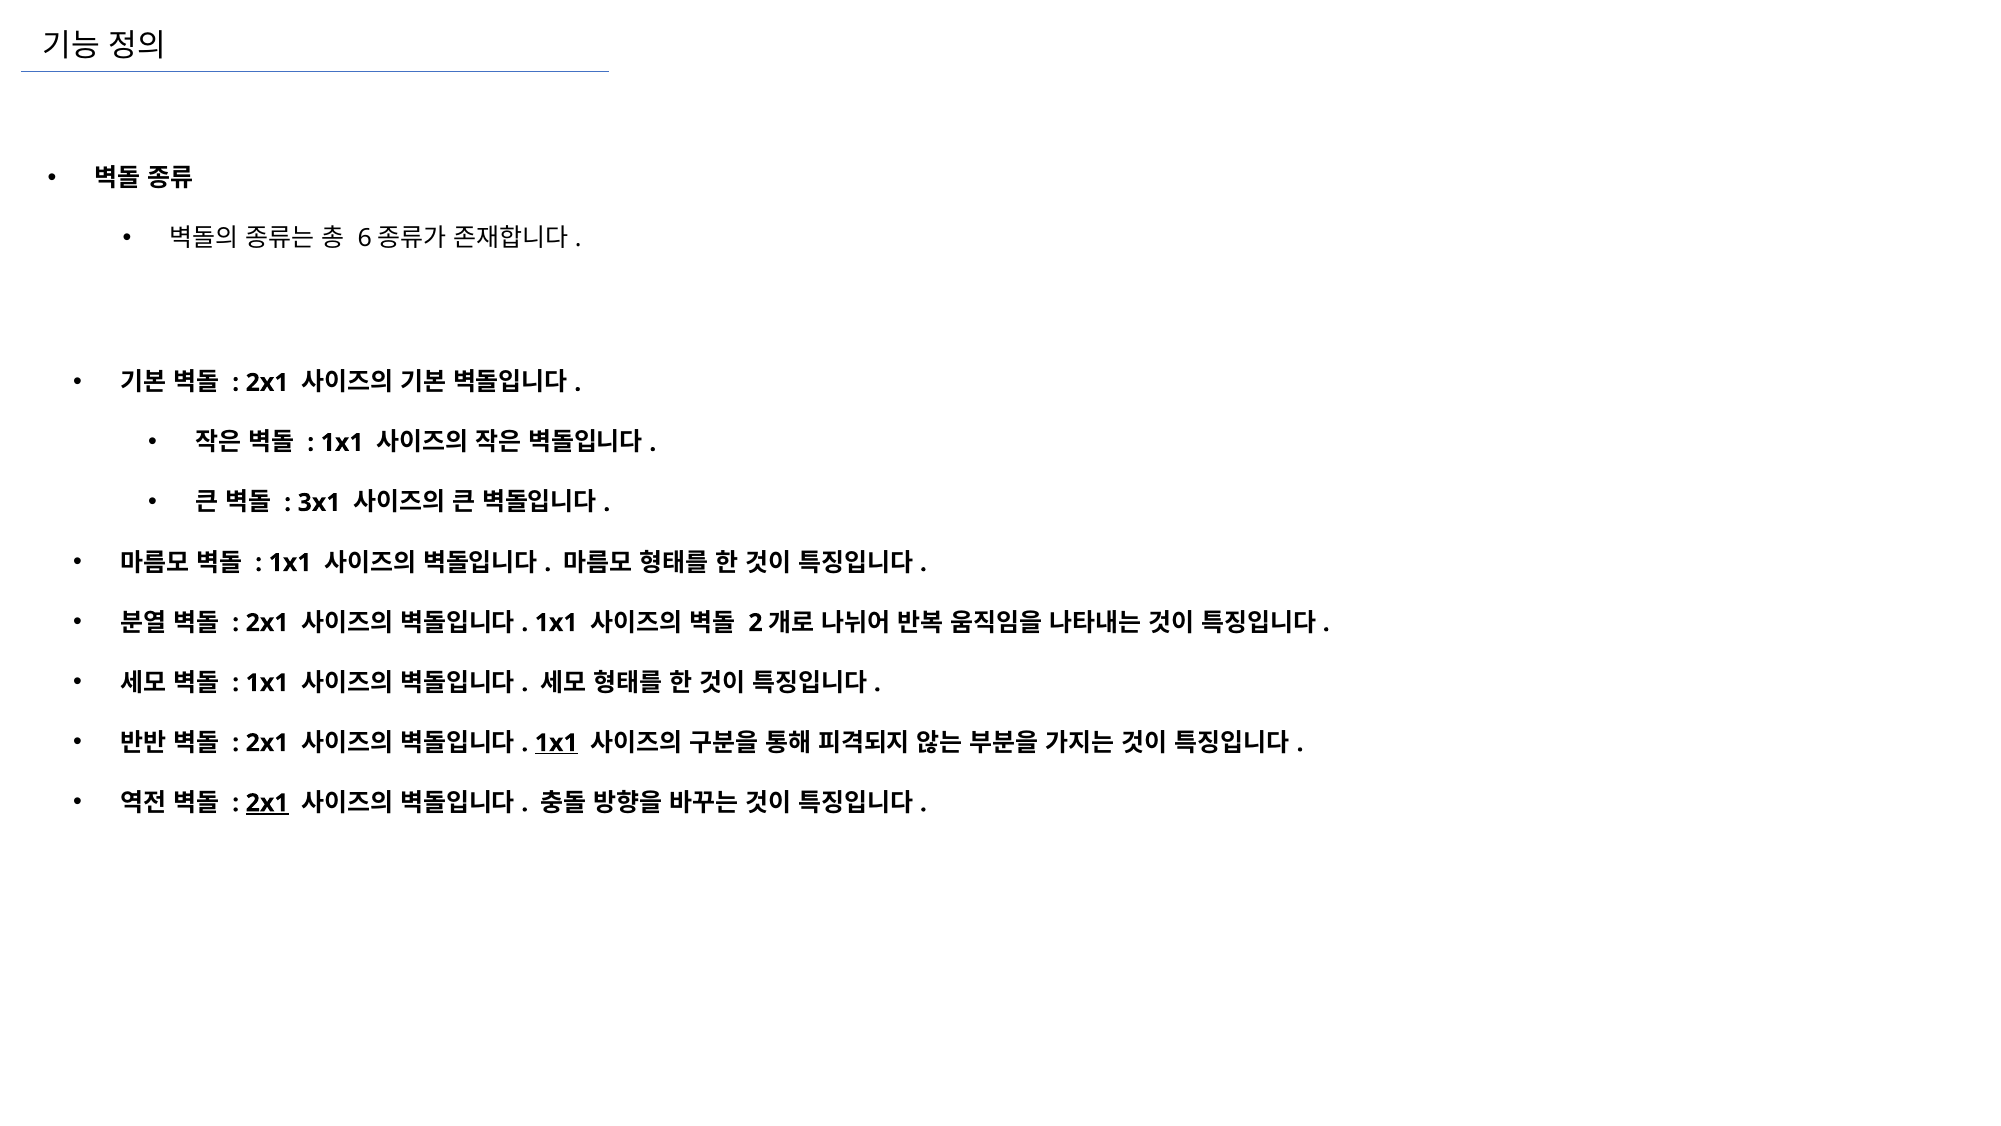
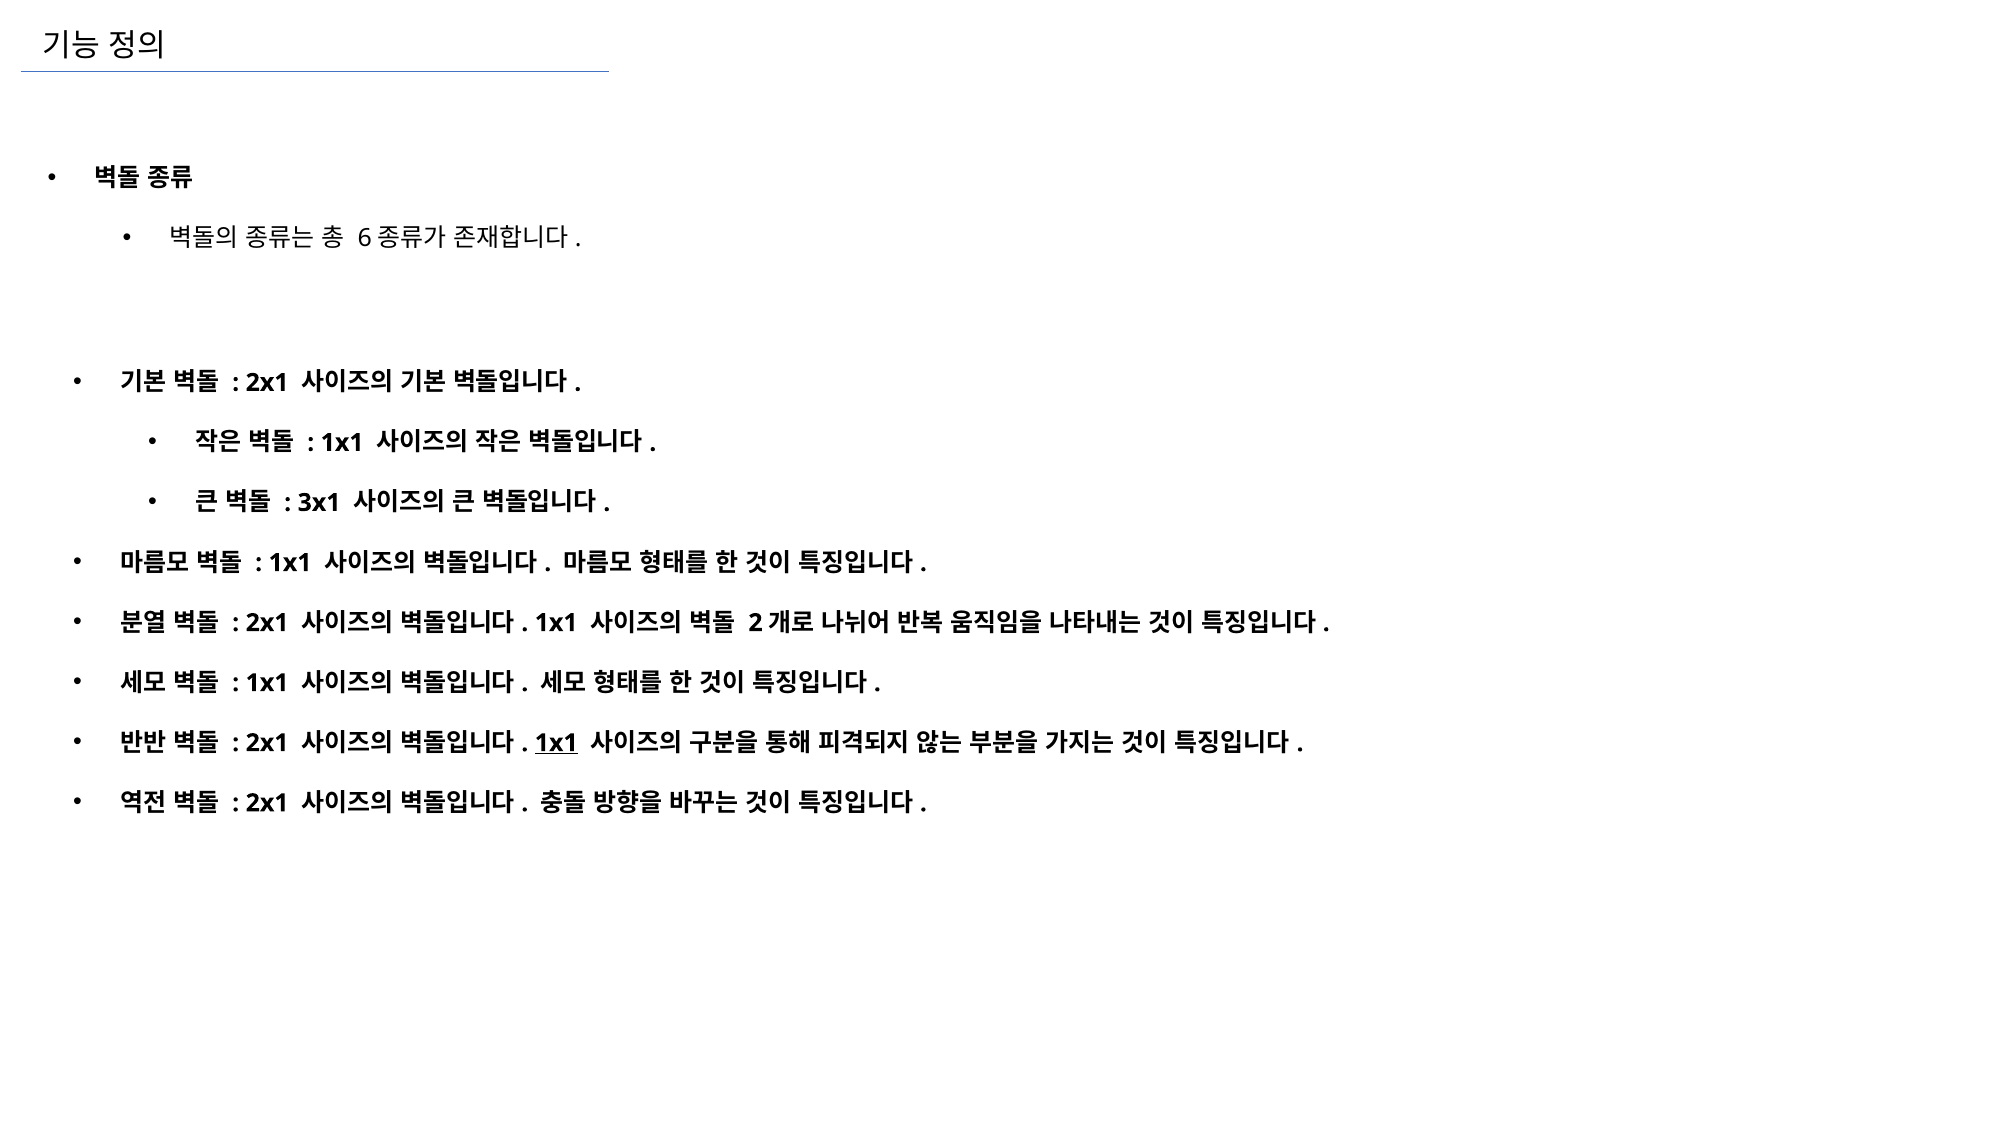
2x1 at (267, 803) underline: present -> none
